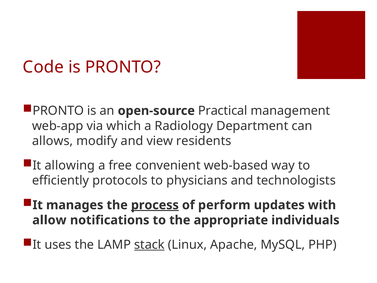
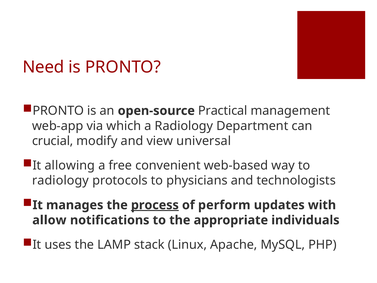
Code: Code -> Need
allows: allows -> crucial
residents: residents -> universal
efficiently at (61, 180): efficiently -> radiology
stack underline: present -> none
